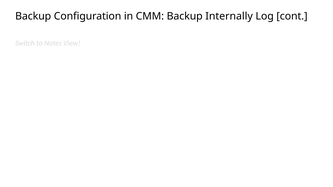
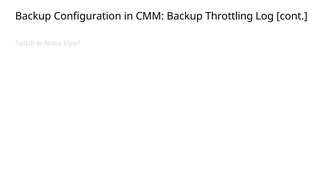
Internally: Internally -> Throttling
